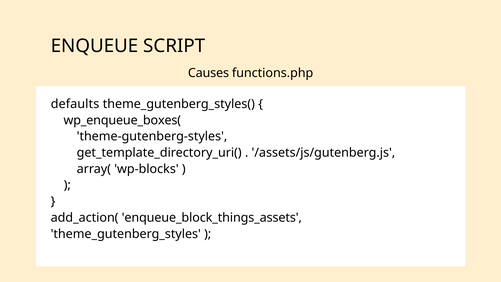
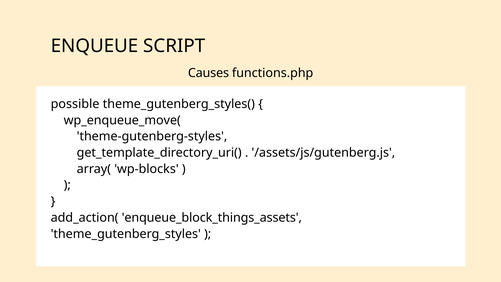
defaults: defaults -> possible
wp_enqueue_boxes(: wp_enqueue_boxes( -> wp_enqueue_move(
